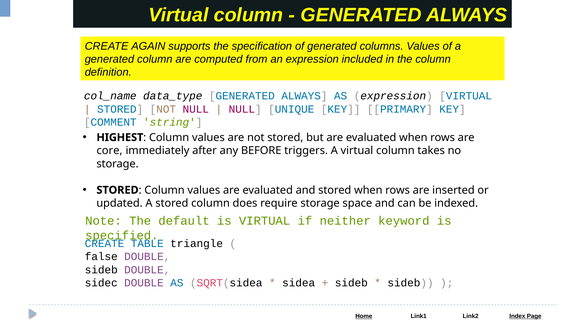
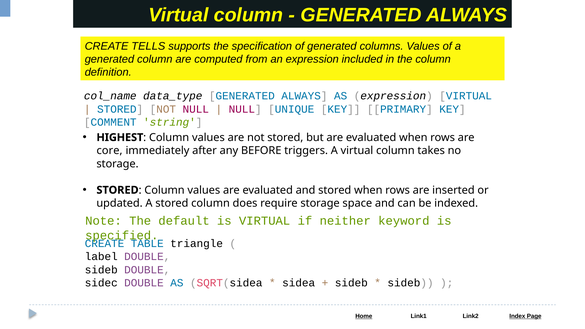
AGAIN: AGAIN -> TELLS
false: false -> label
